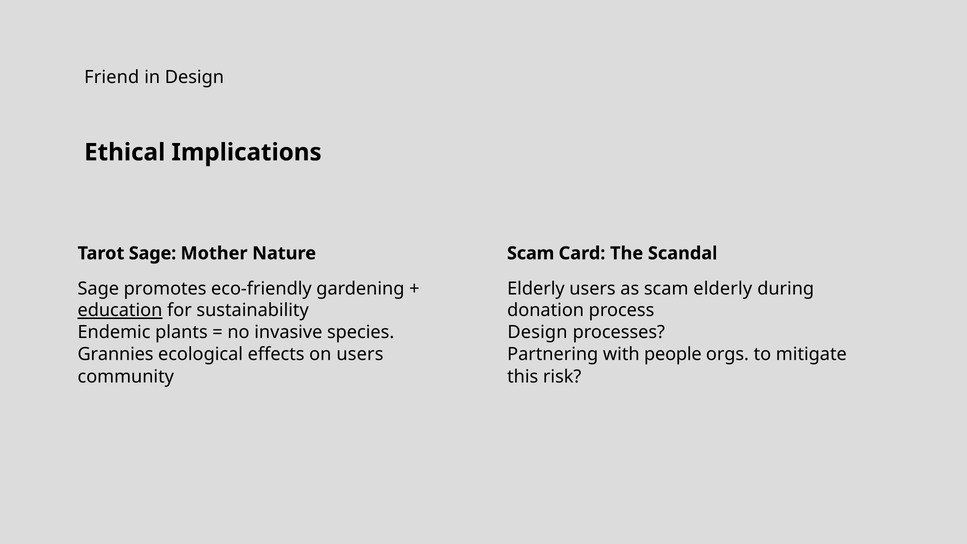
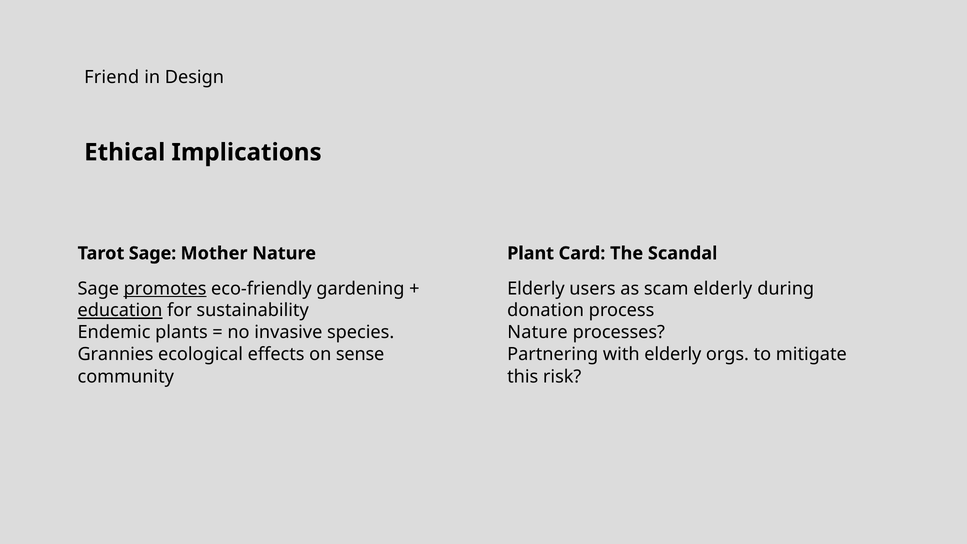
Scam at (531, 253): Scam -> Plant
promotes underline: none -> present
Design at (537, 332): Design -> Nature
on users: users -> sense
with people: people -> elderly
